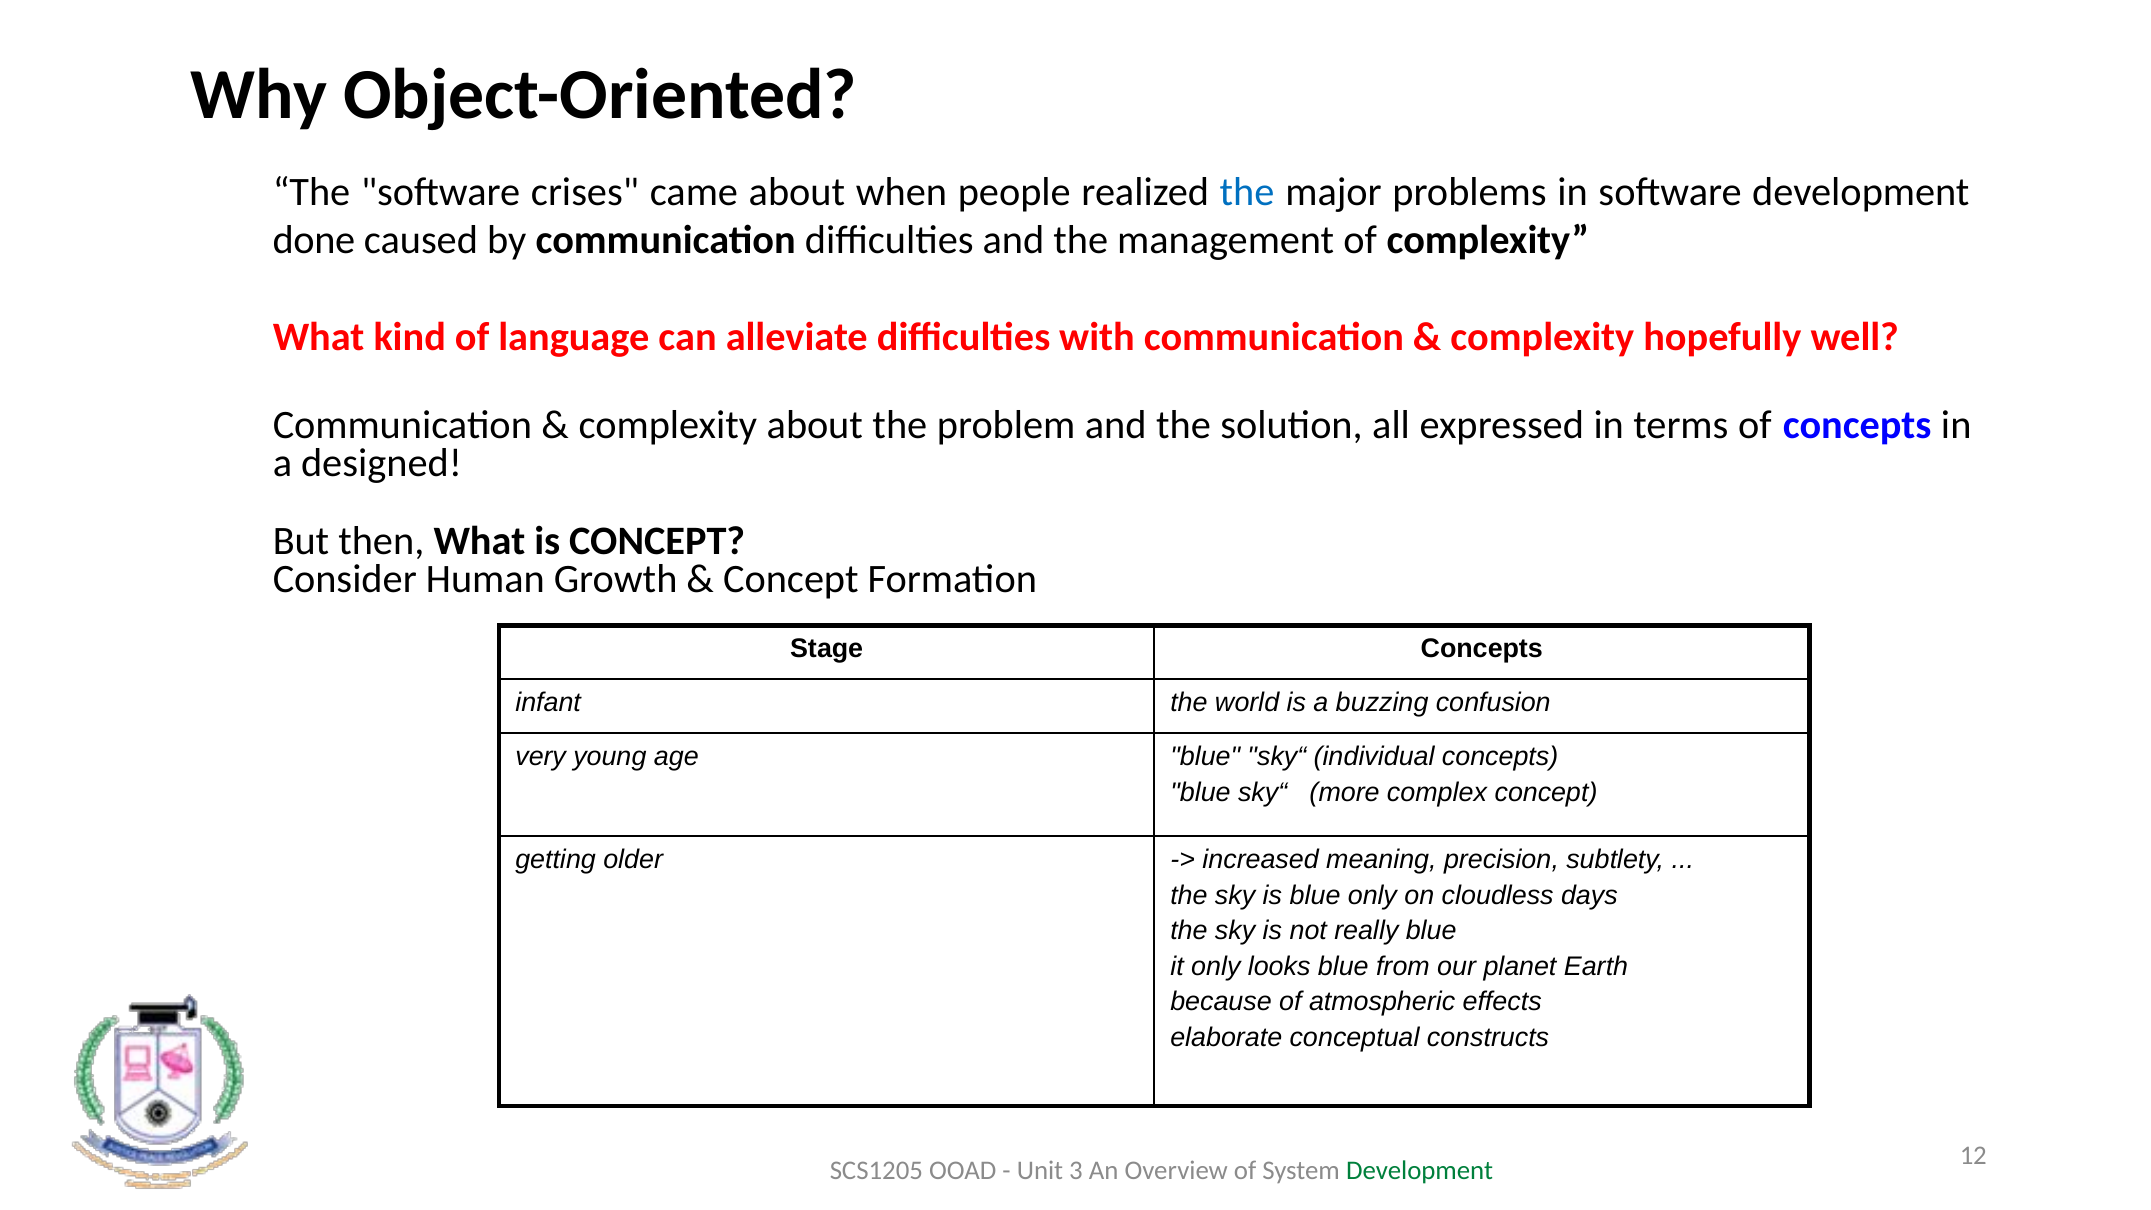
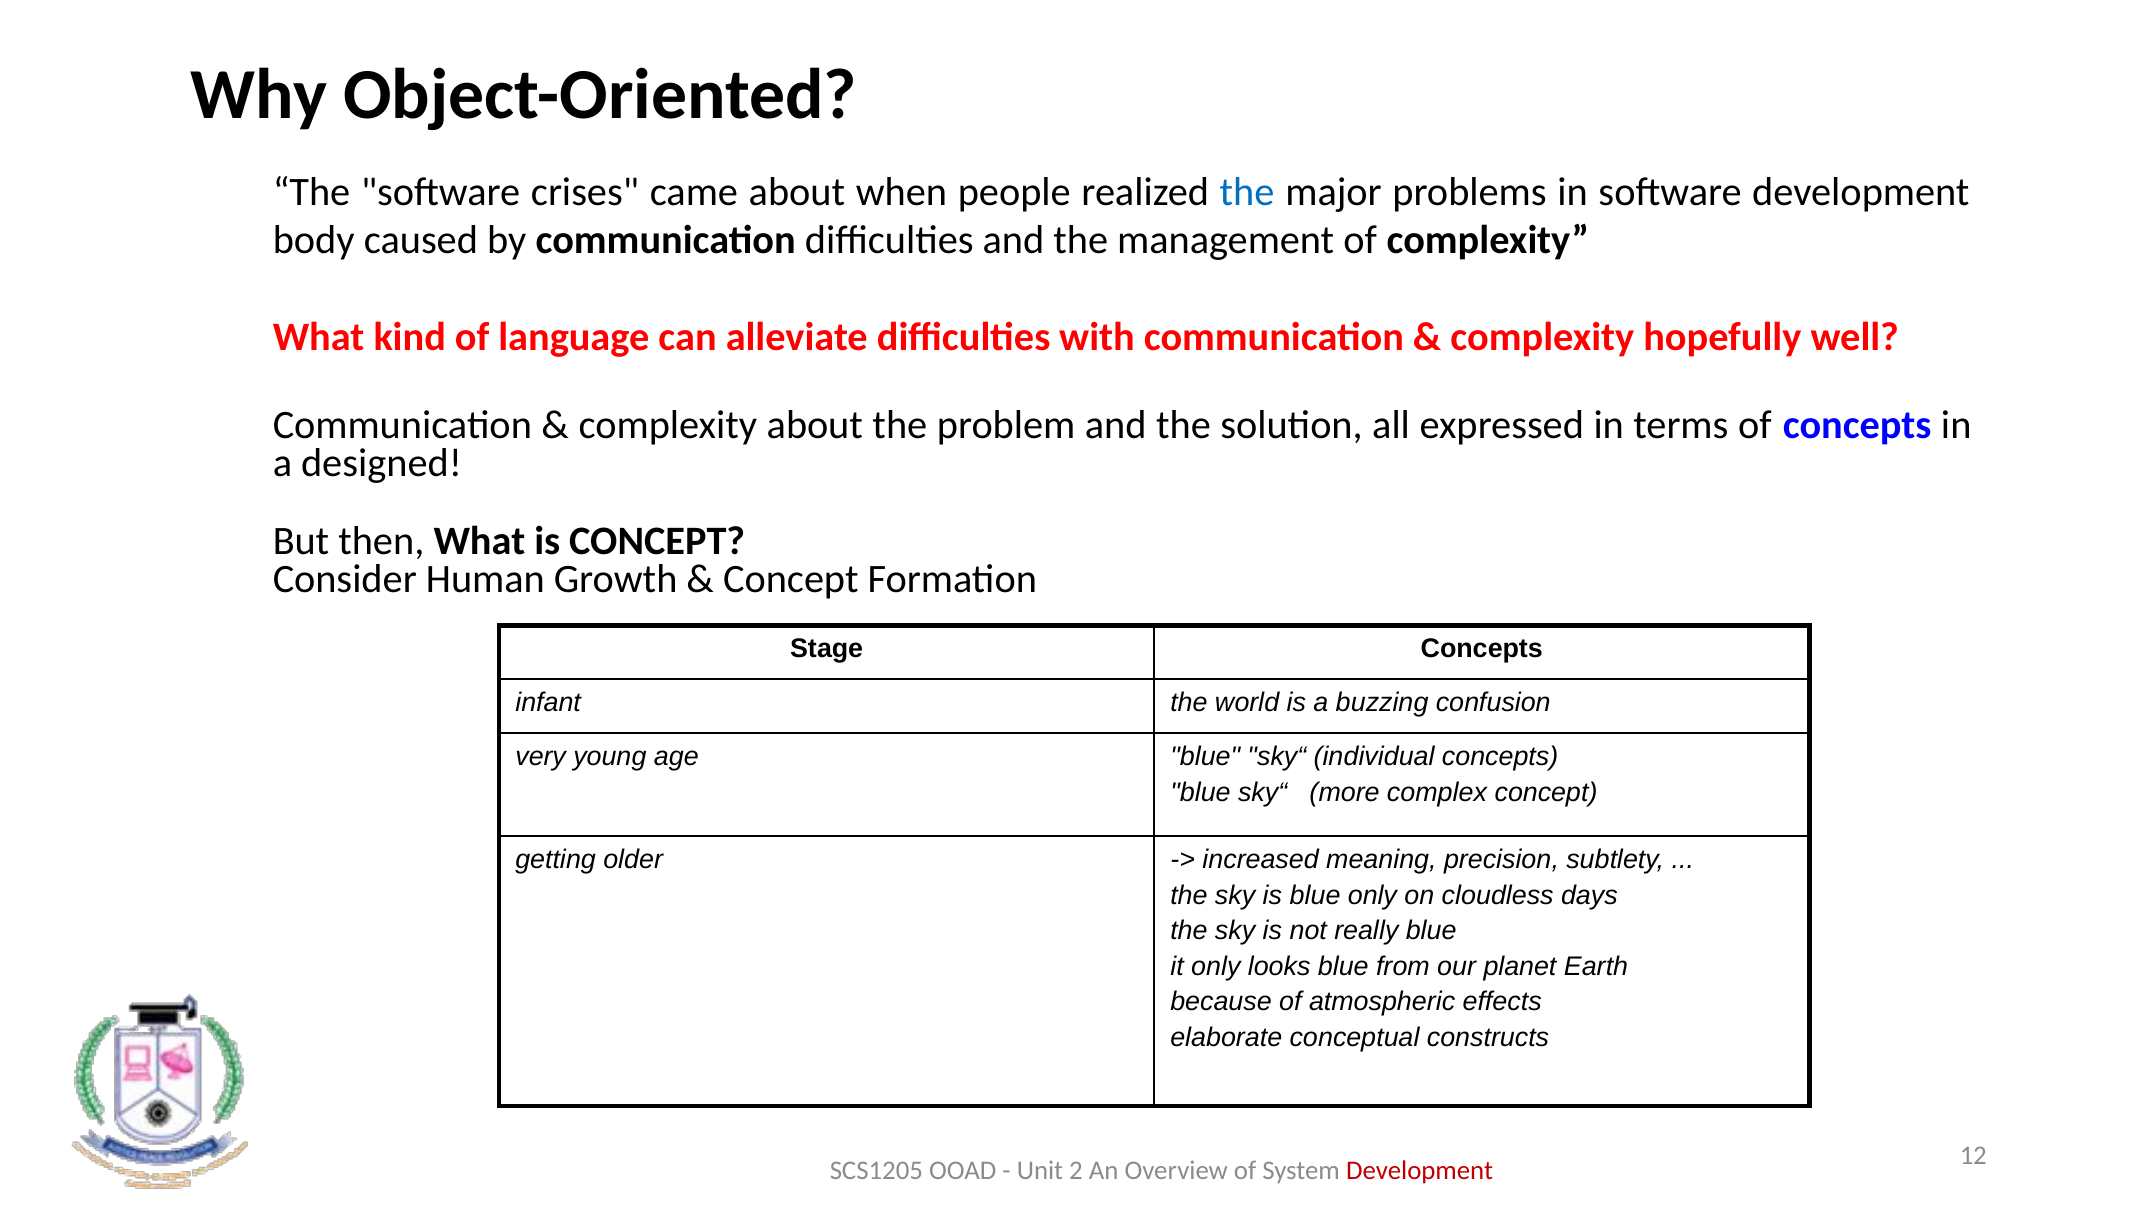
done: done -> body
3: 3 -> 2
Development at (1420, 1171) colour: green -> red
